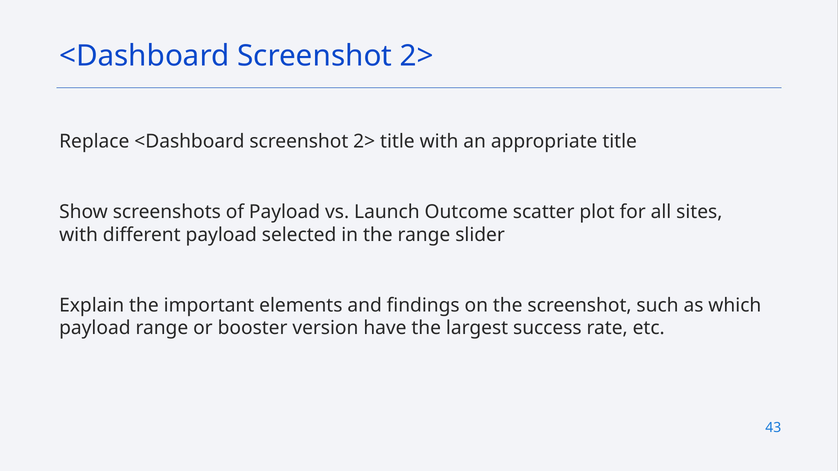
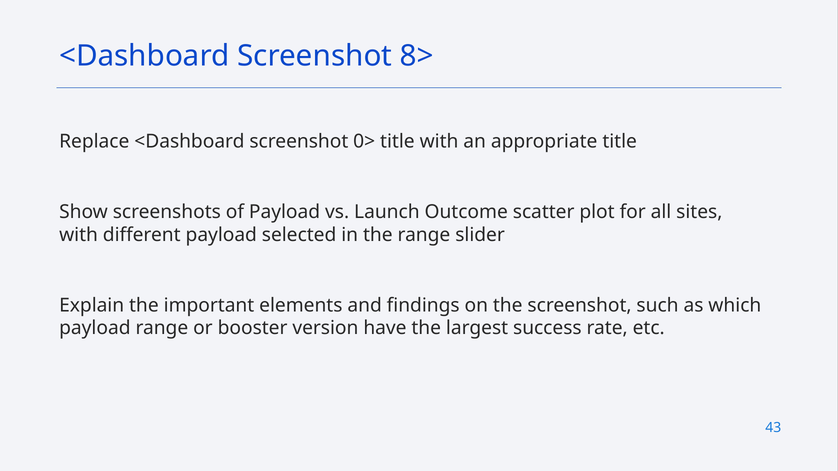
2> at (417, 56): 2> -> 8>
Replace <Dashboard screenshot 2>: 2> -> 0>
